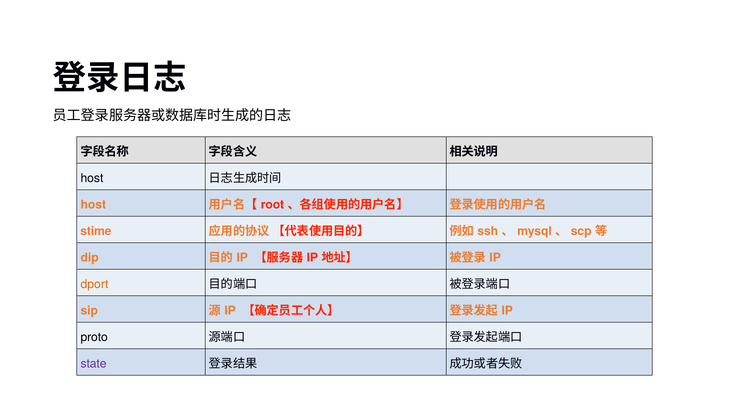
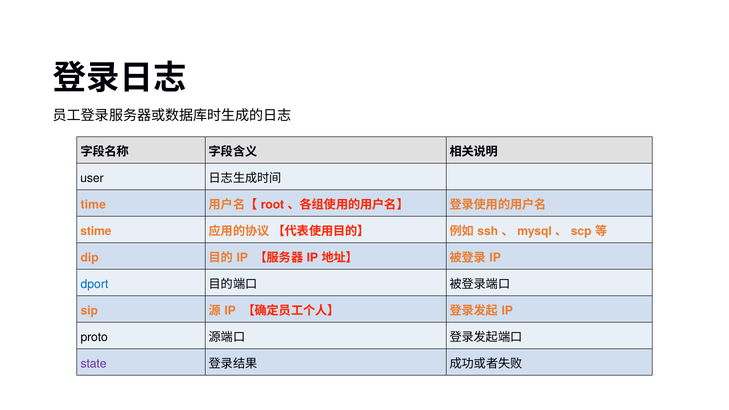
host at (92, 179): host -> user
host at (93, 205): host -> time
dport colour: orange -> blue
